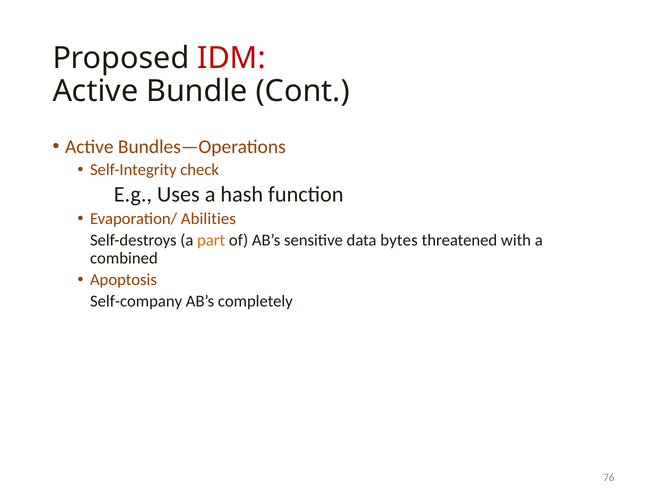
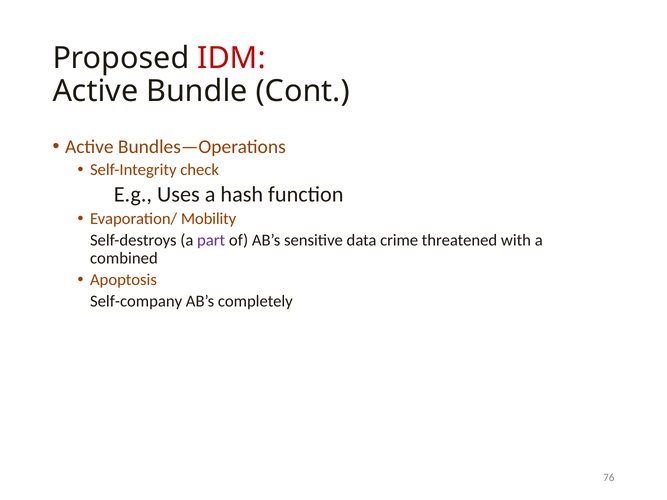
Abilities: Abilities -> Mobility
part colour: orange -> purple
bytes: bytes -> crime
